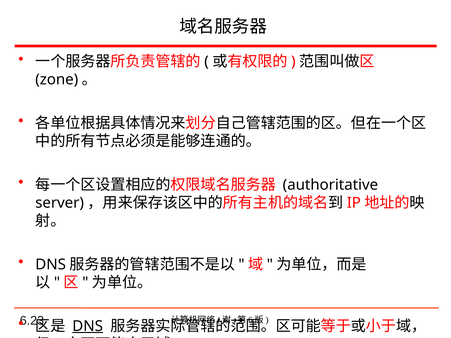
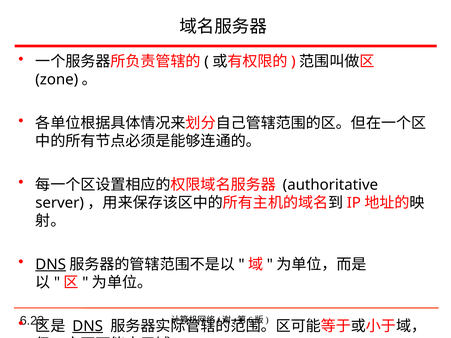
DNS at (51, 265) underline: none -> present
